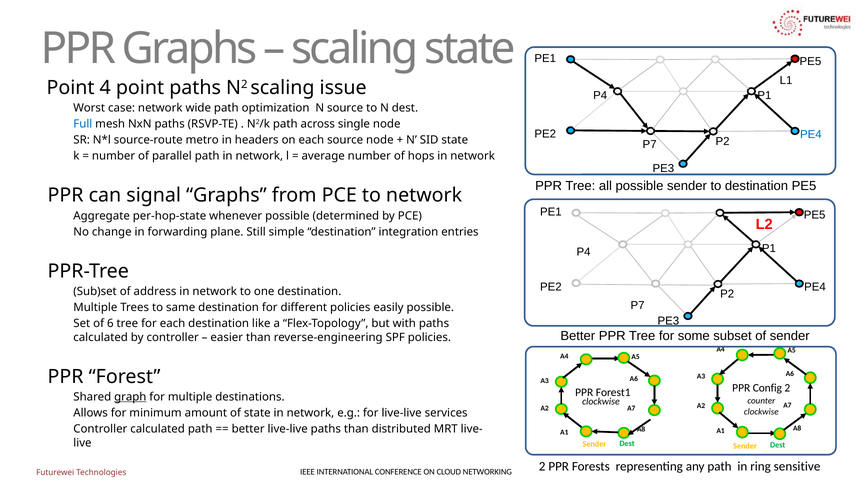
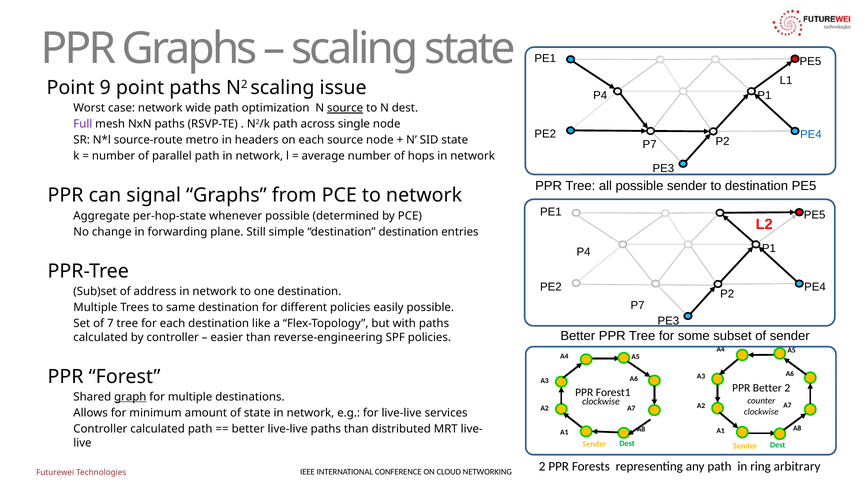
4: 4 -> 9
source at (345, 108) underline: none -> present
Full colour: blue -> purple
destination integration: integration -> destination
6: 6 -> 7
PPR Config: Config -> Better
sensitive: sensitive -> arbitrary
